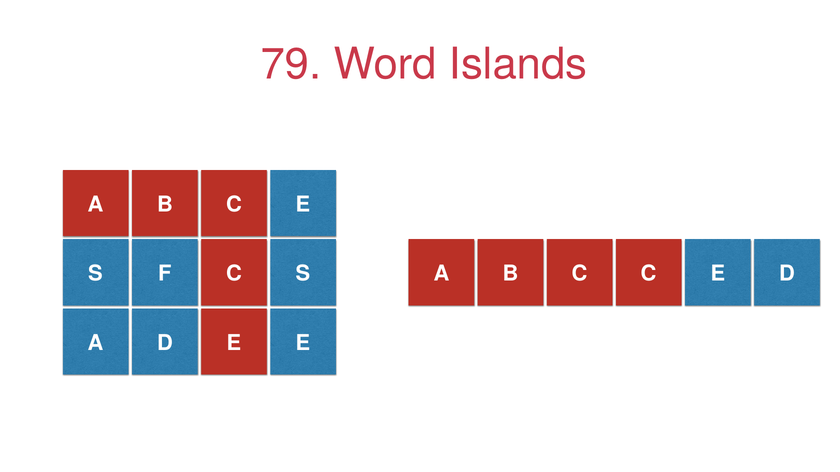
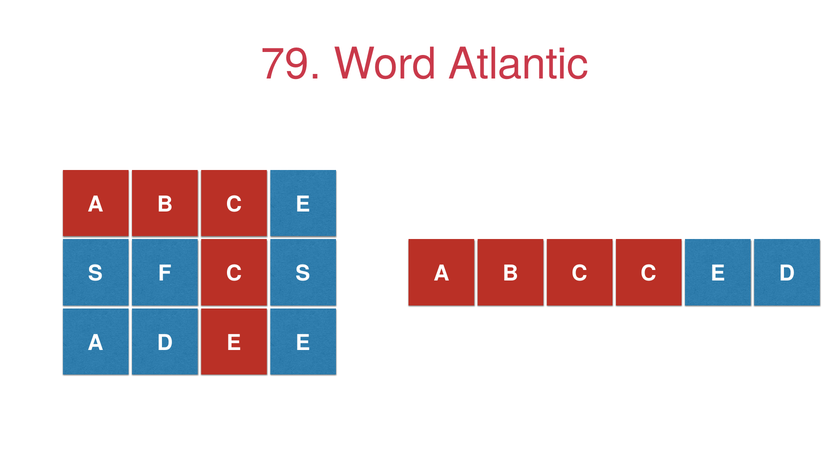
Islands: Islands -> Atlantic
